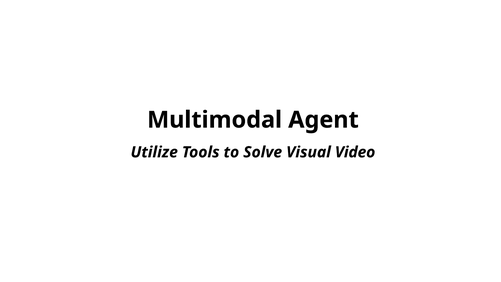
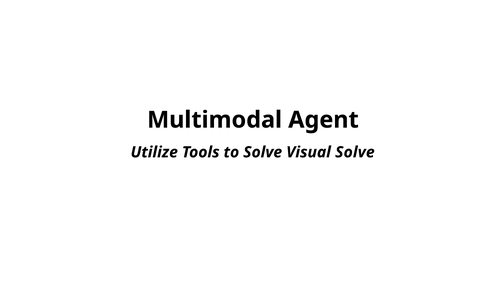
Visual Video: Video -> Solve
